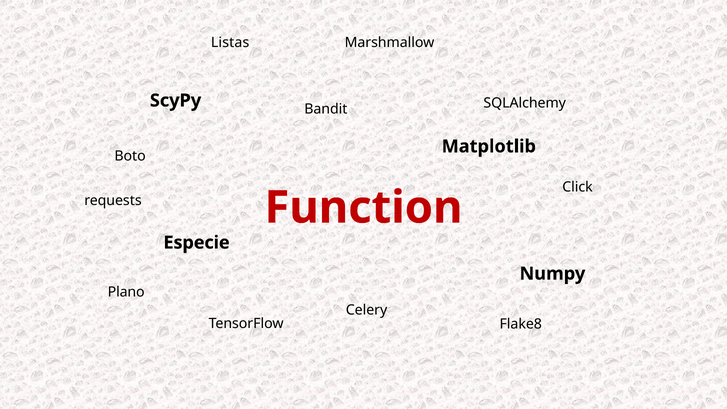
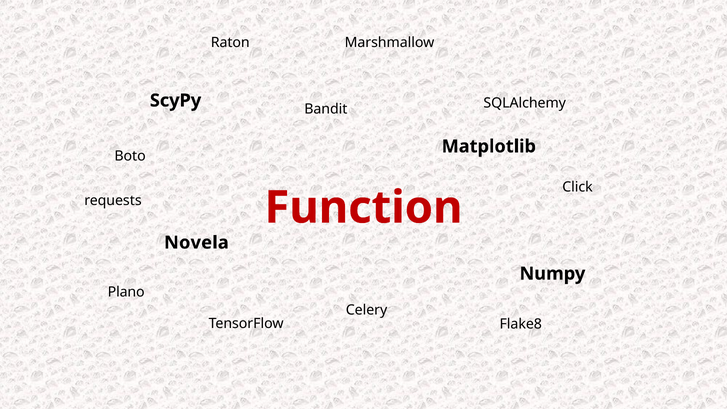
Listas: Listas -> Raton
Especie: Especie -> Novela
